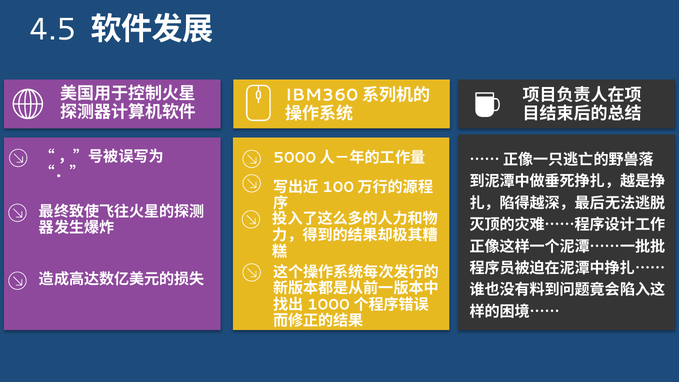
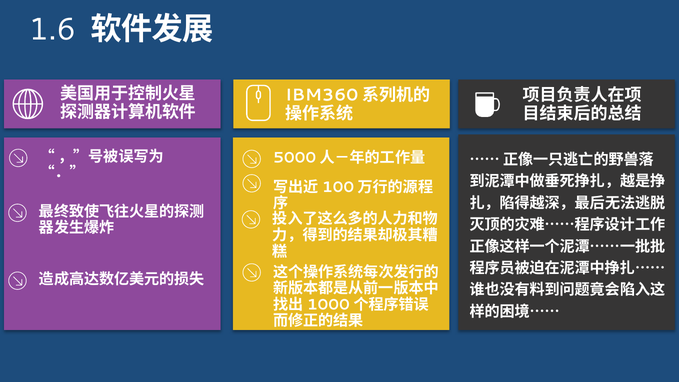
4.5: 4.5 -> 1.6
